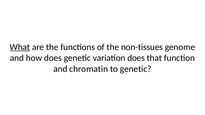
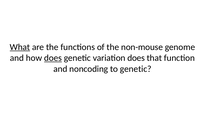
non-tissues: non-tissues -> non-mouse
does at (53, 58) underline: none -> present
chromatin: chromatin -> noncoding
